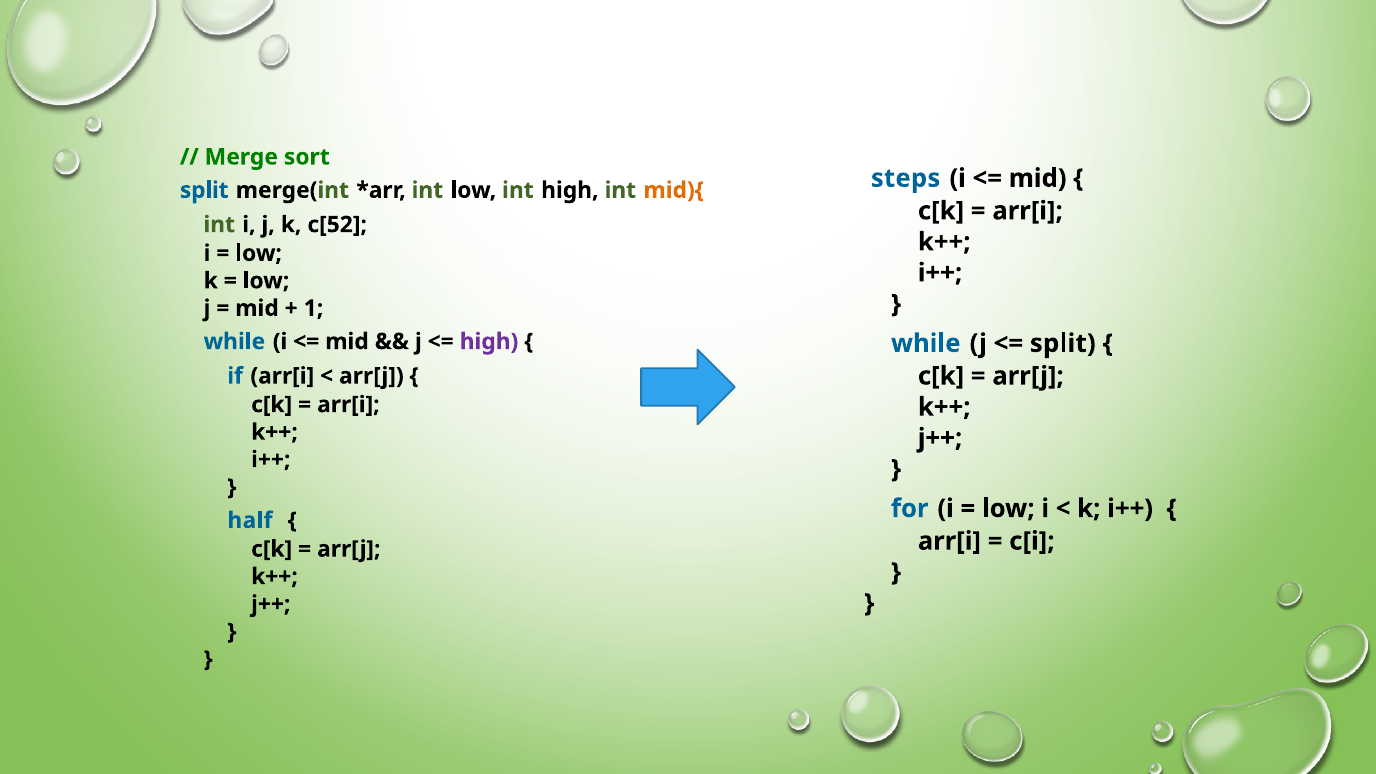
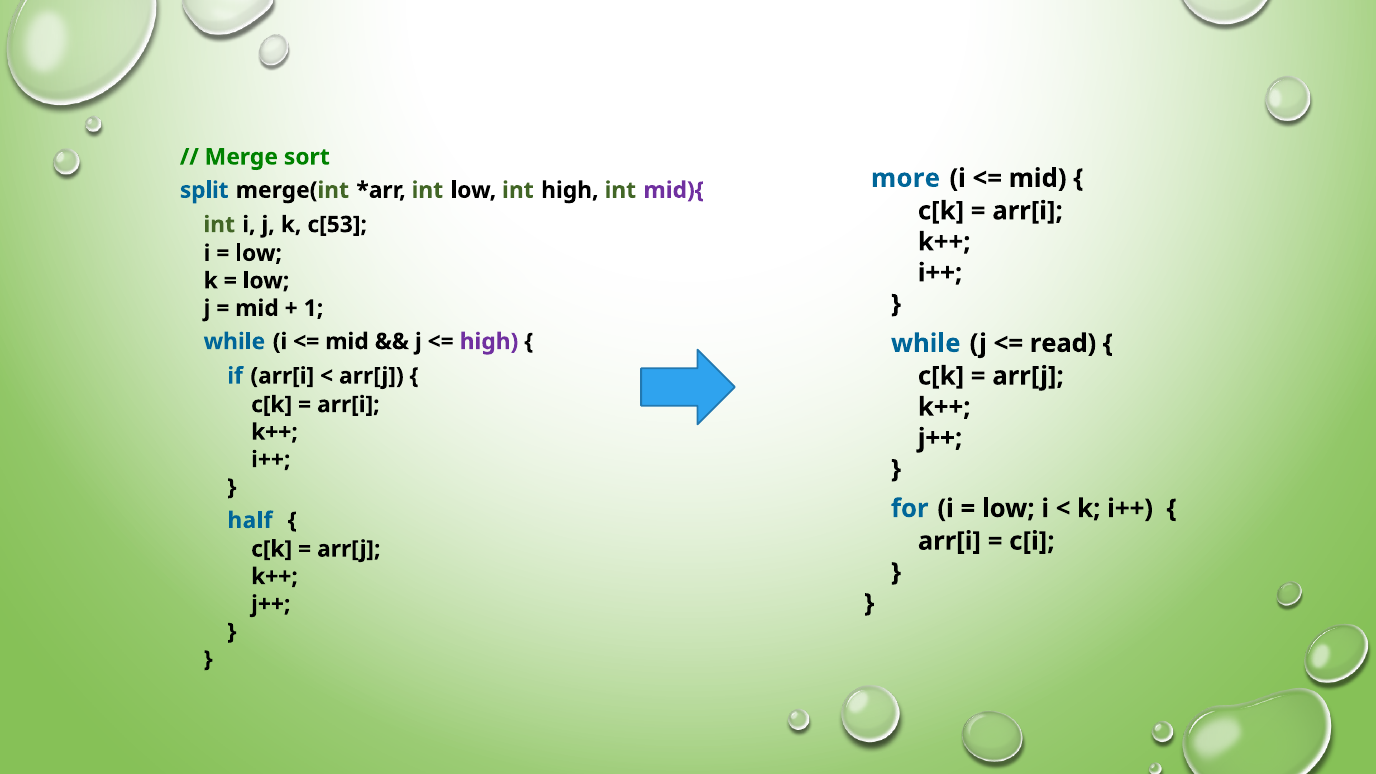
steps: steps -> more
mid){ colour: orange -> purple
c[52: c[52 -> c[53
split at (1063, 343): split -> read
